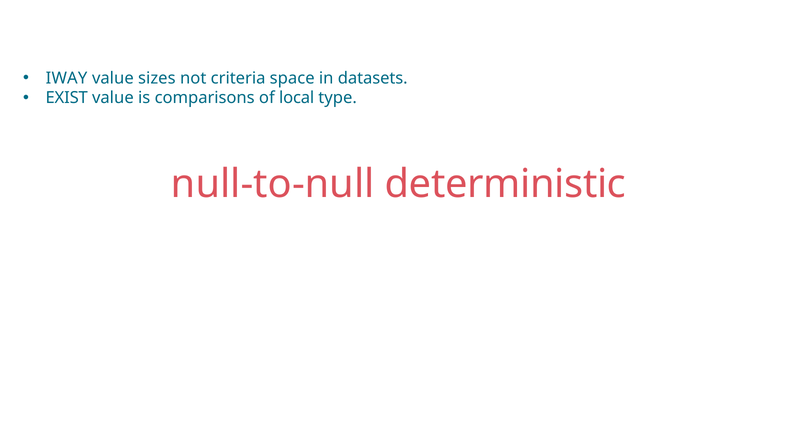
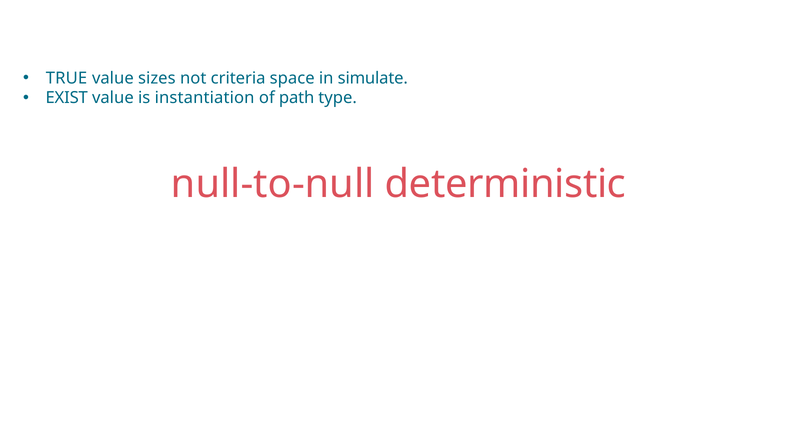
IWAY: IWAY -> TRUE
datasets: datasets -> simulate
comparisons: comparisons -> instantiation
local: local -> path
